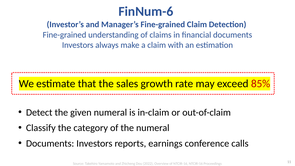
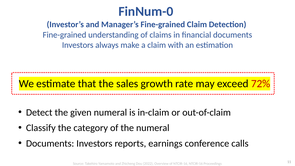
FinNum-6: FinNum-6 -> FinNum-0
85%: 85% -> 72%
